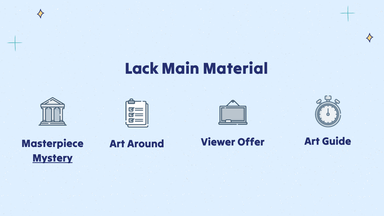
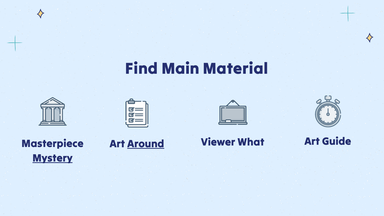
Lack: Lack -> Find
Around underline: none -> present
Offer: Offer -> What
